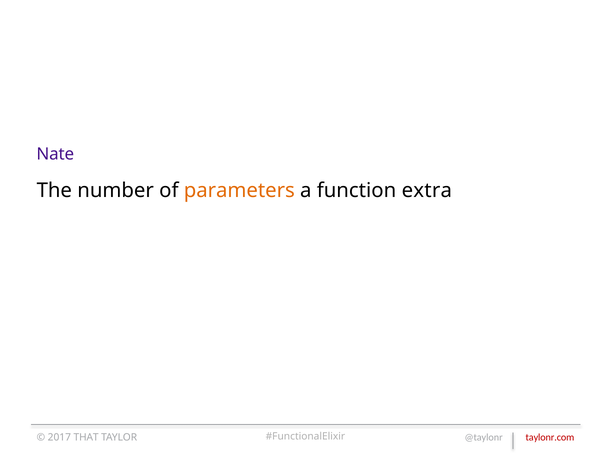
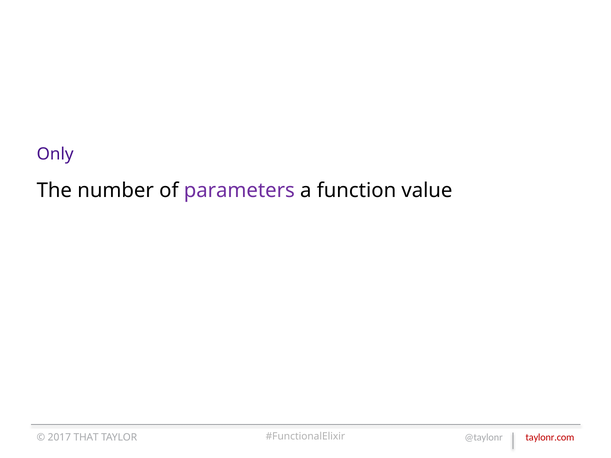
Nate: Nate -> Only
parameters colour: orange -> purple
extra: extra -> value
